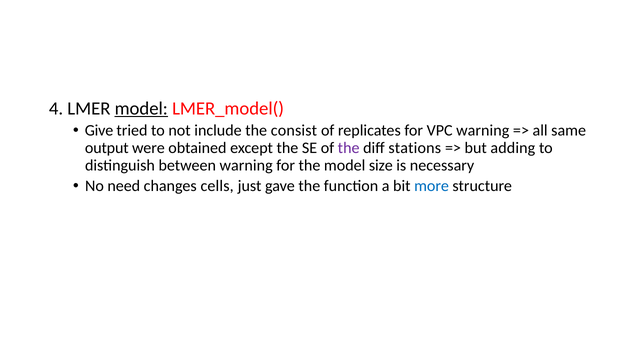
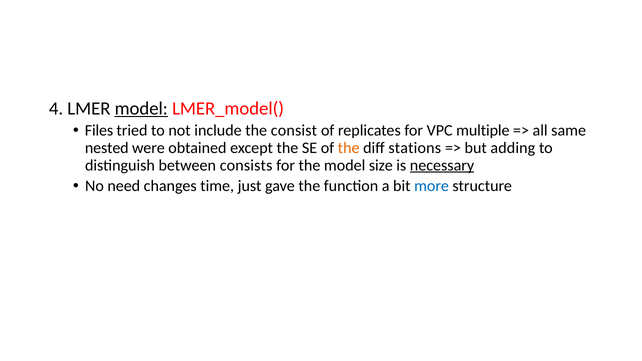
Give: Give -> Files
VPC warning: warning -> multiple
output: output -> nested
the at (349, 148) colour: purple -> orange
between warning: warning -> consists
necessary underline: none -> present
cells: cells -> time
